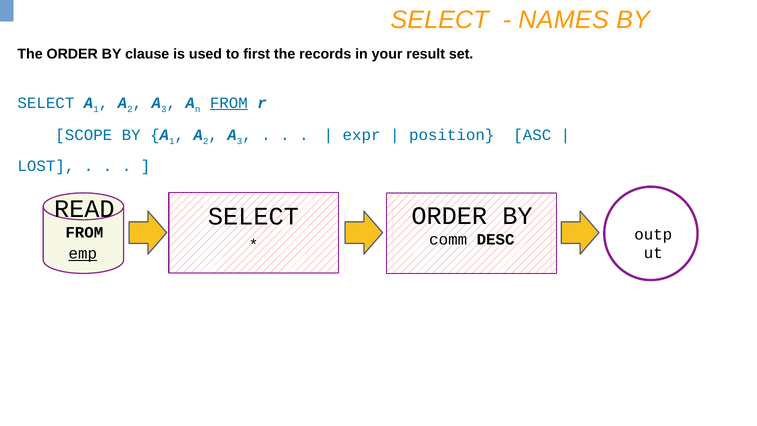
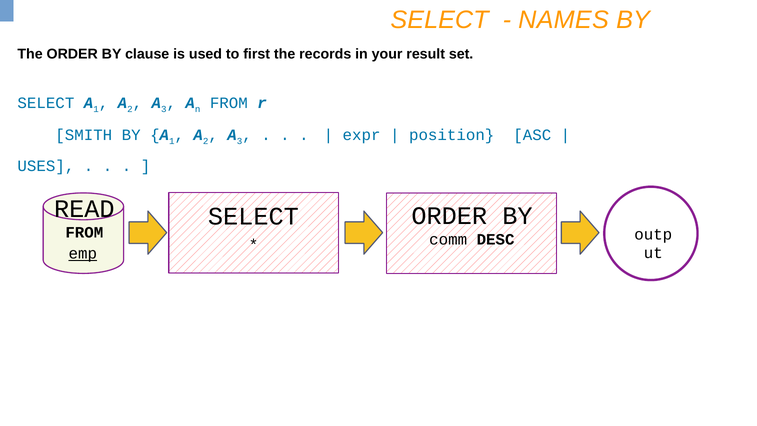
FROM at (229, 103) underline: present -> none
SCOPE: SCOPE -> SMITH
LOST: LOST -> USES
